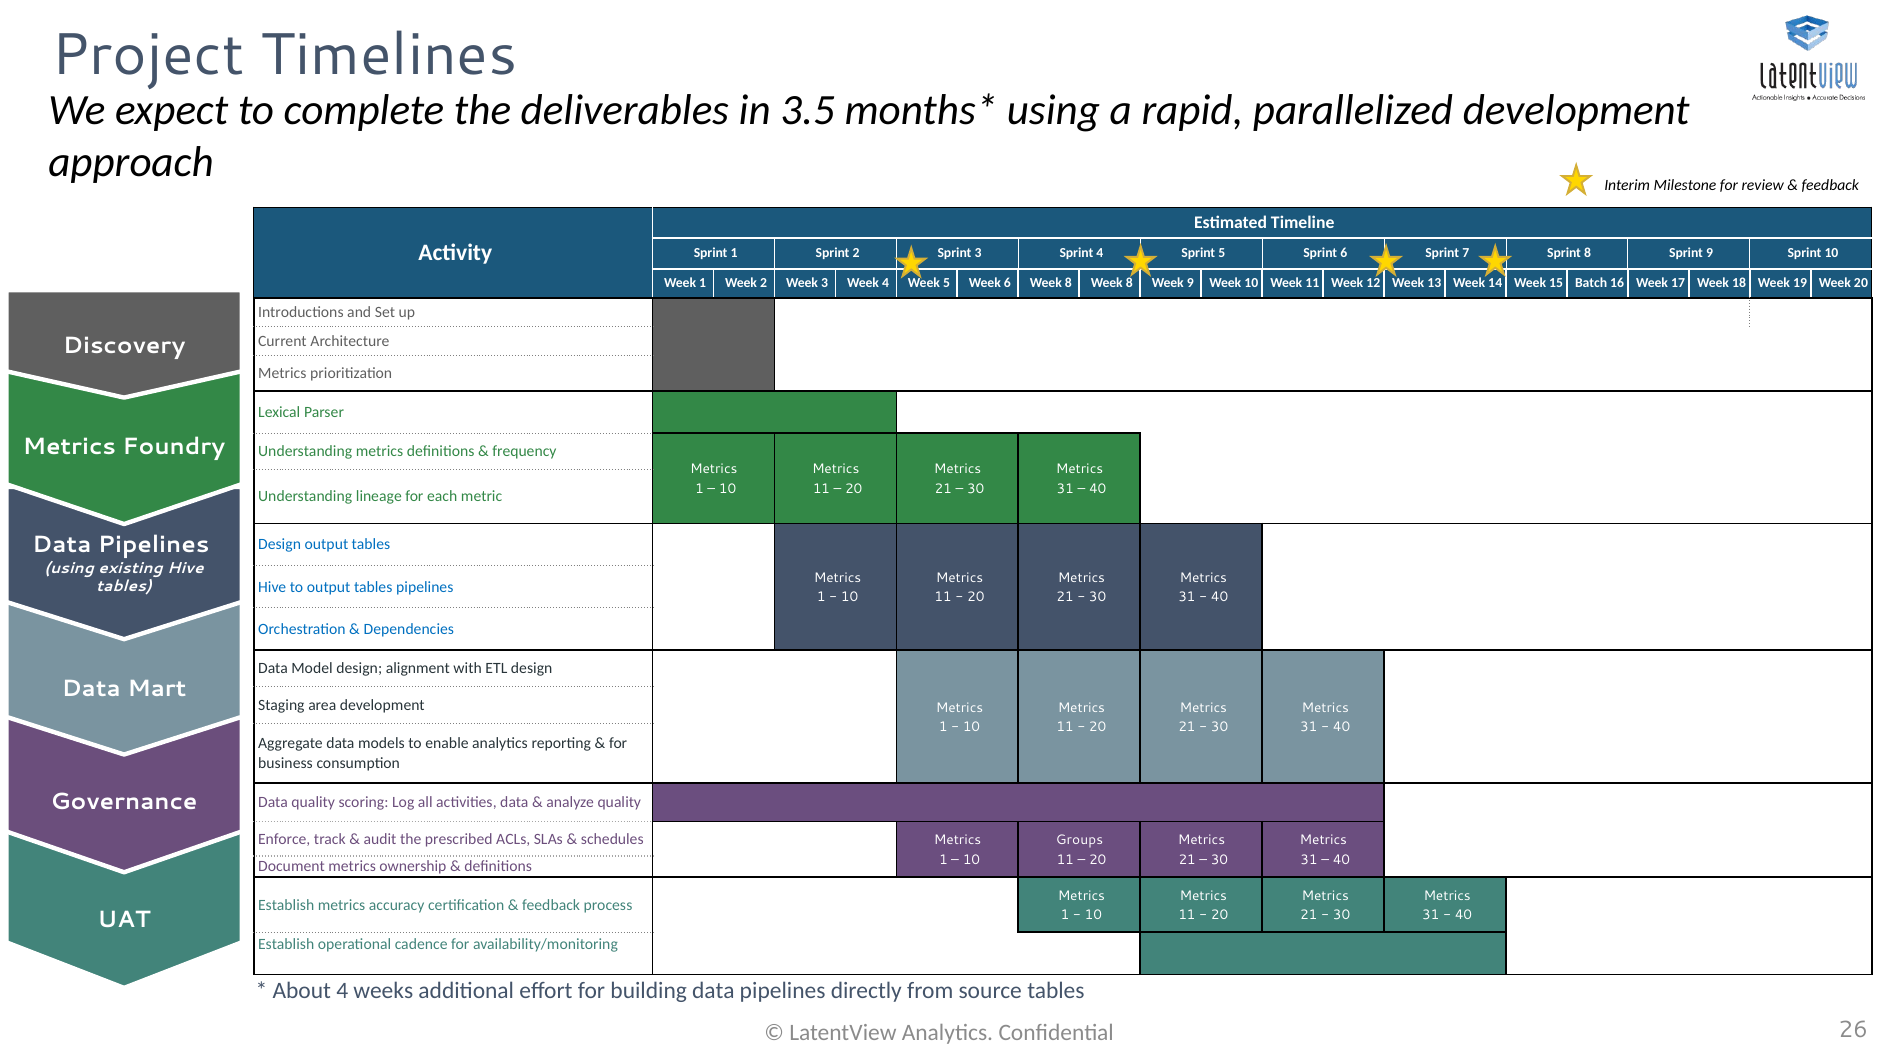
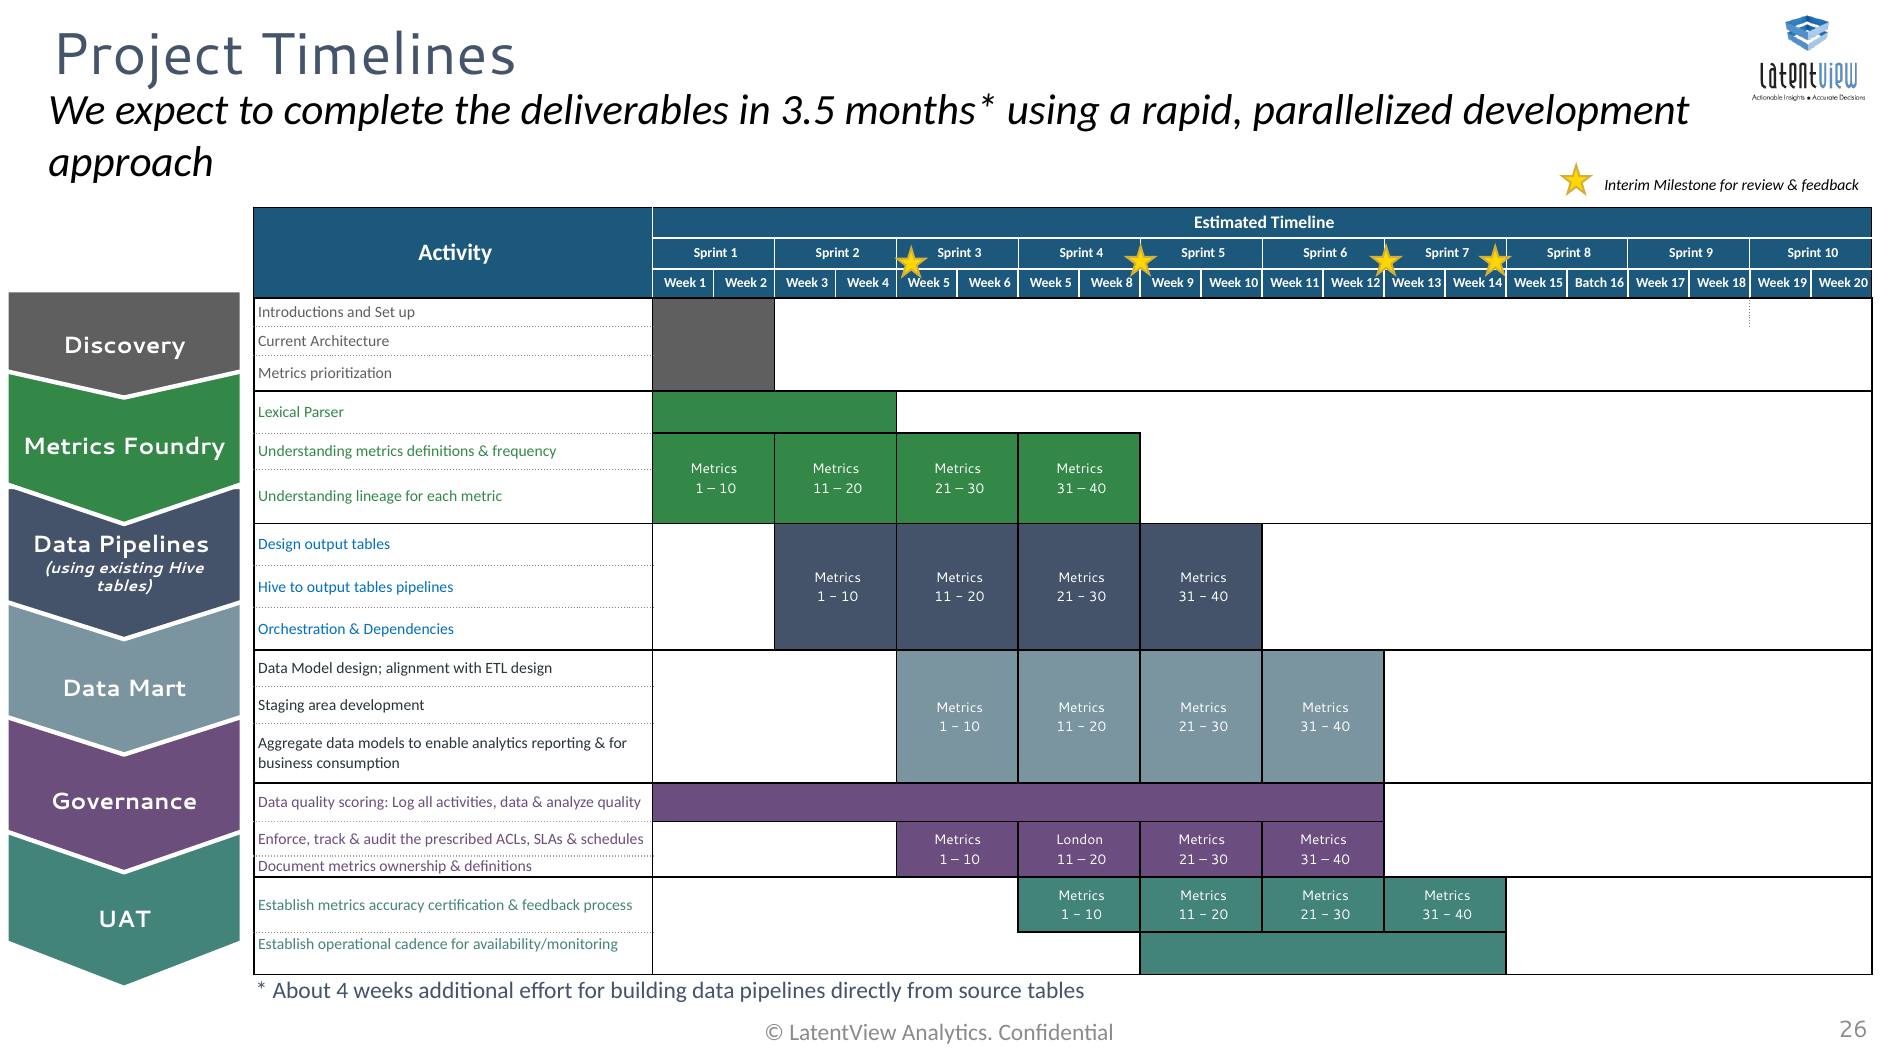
6 Week 8: 8 -> 5
Groups: Groups -> London
